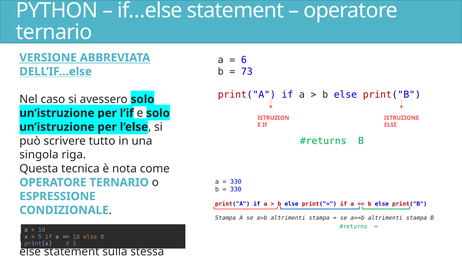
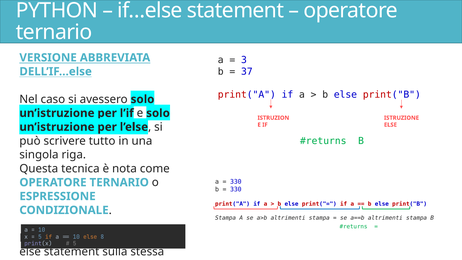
6: 6 -> 3
73: 73 -> 37
